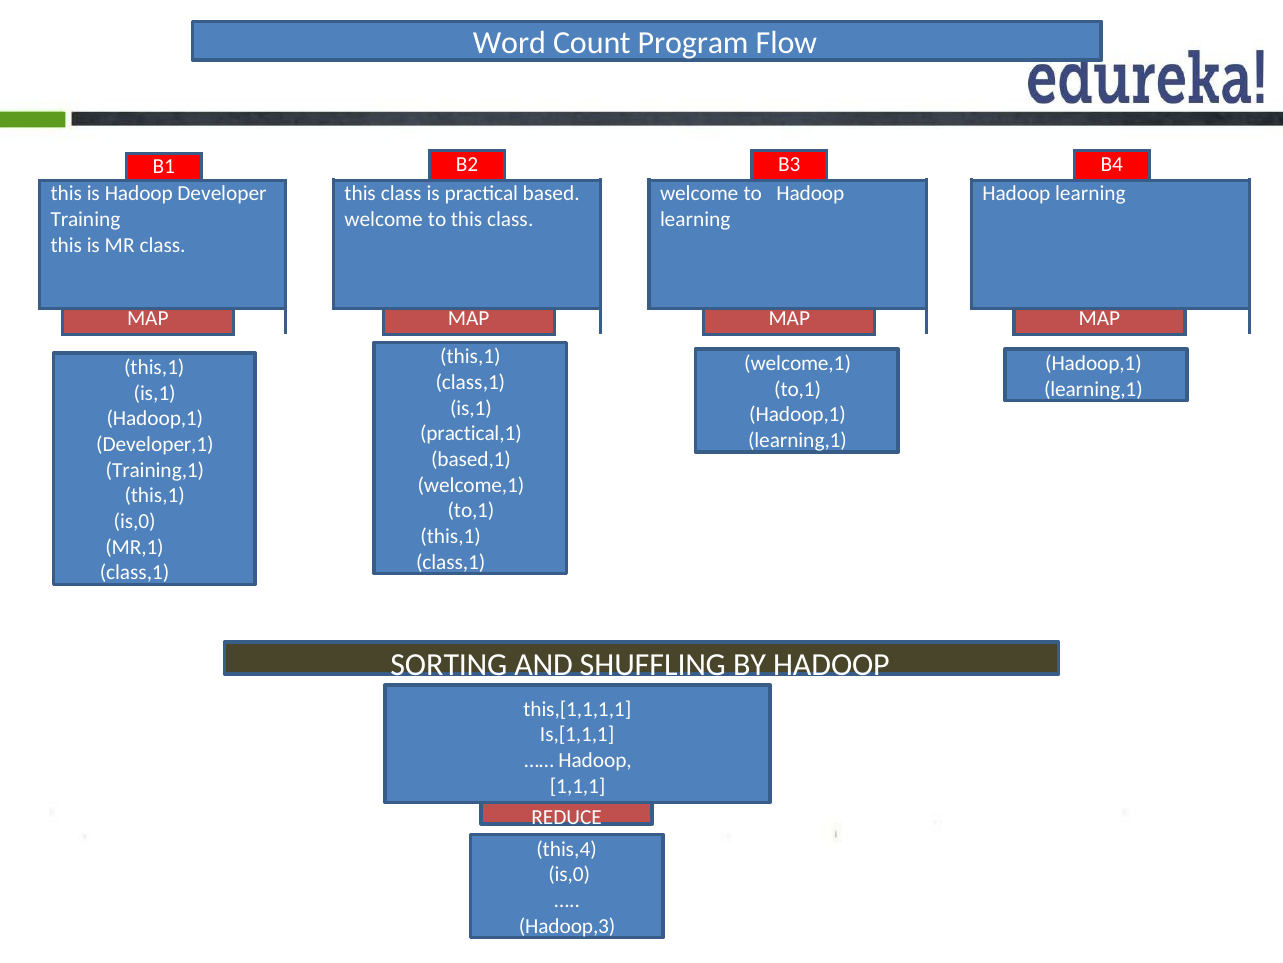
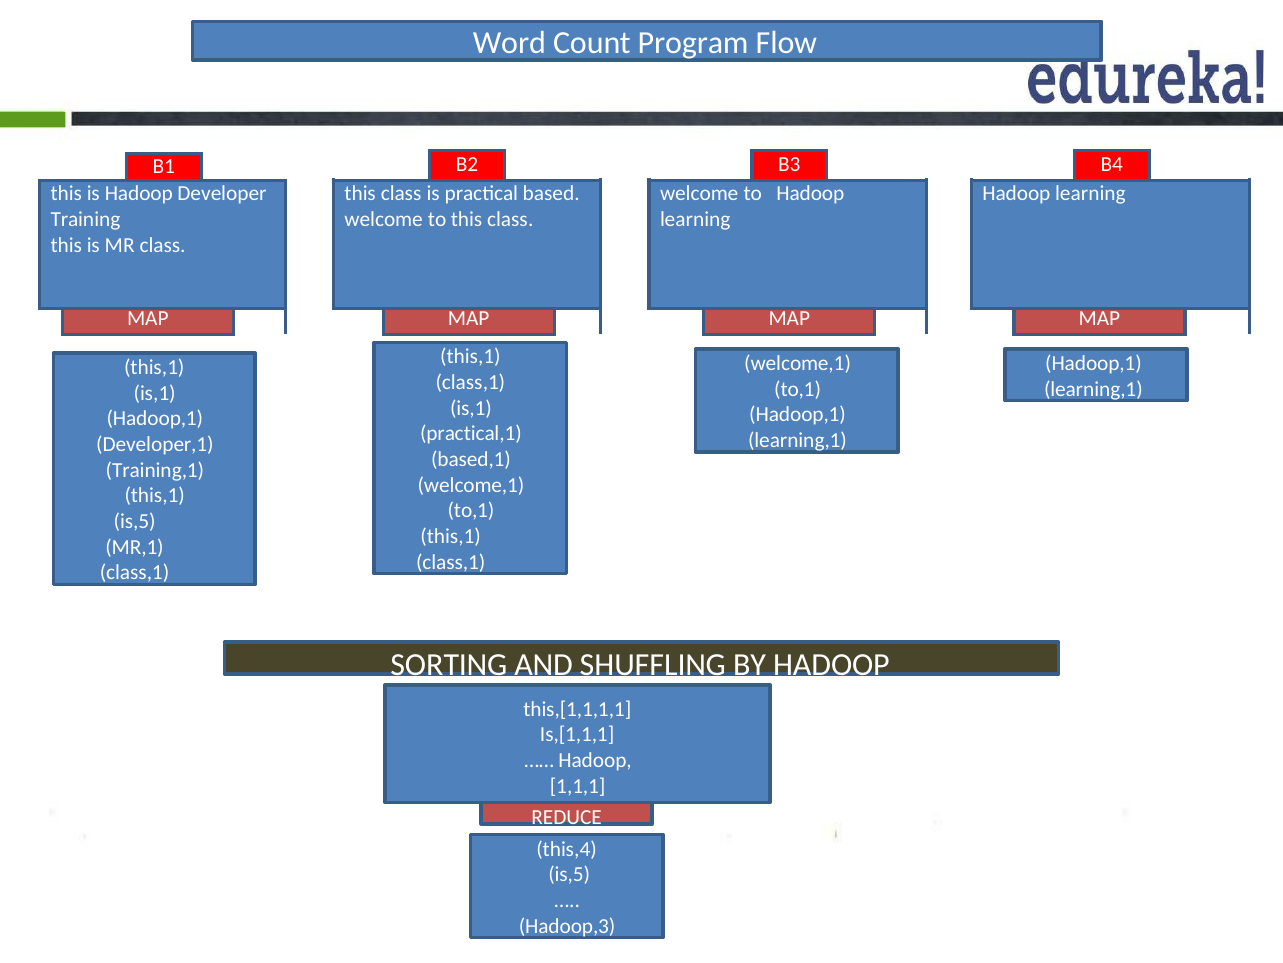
is,0 at (135, 521): is,0 -> is,5
is,0 at (569, 874): is,0 -> is,5
